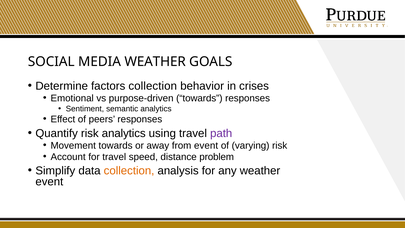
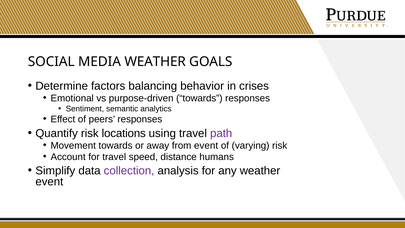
factors collection: collection -> balancing
risk analytics: analytics -> locations
problem: problem -> humans
collection at (129, 171) colour: orange -> purple
